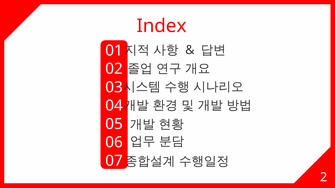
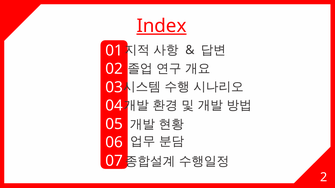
Index underline: none -> present
